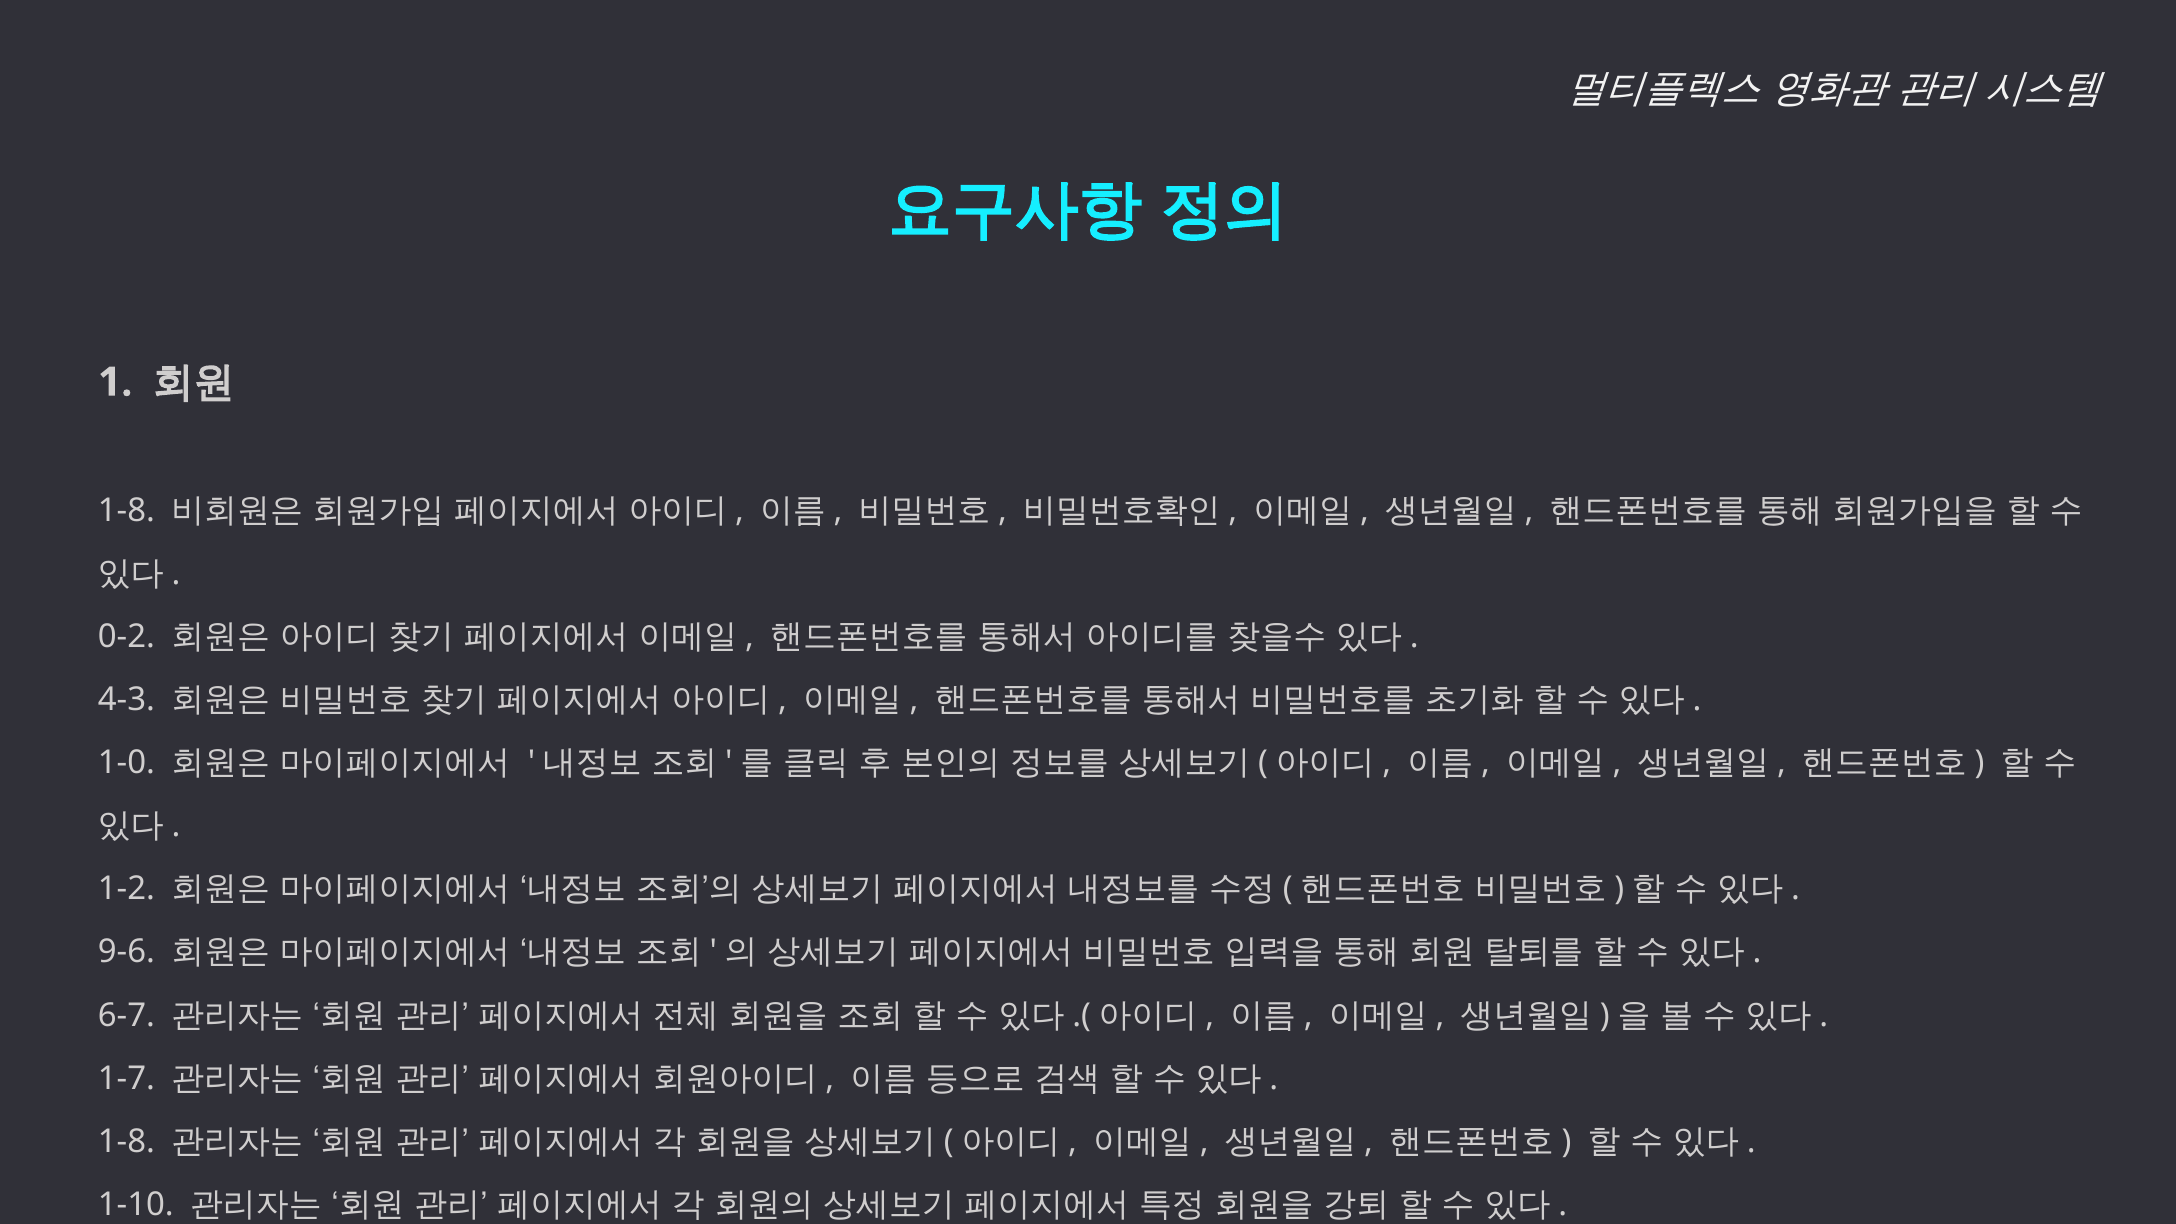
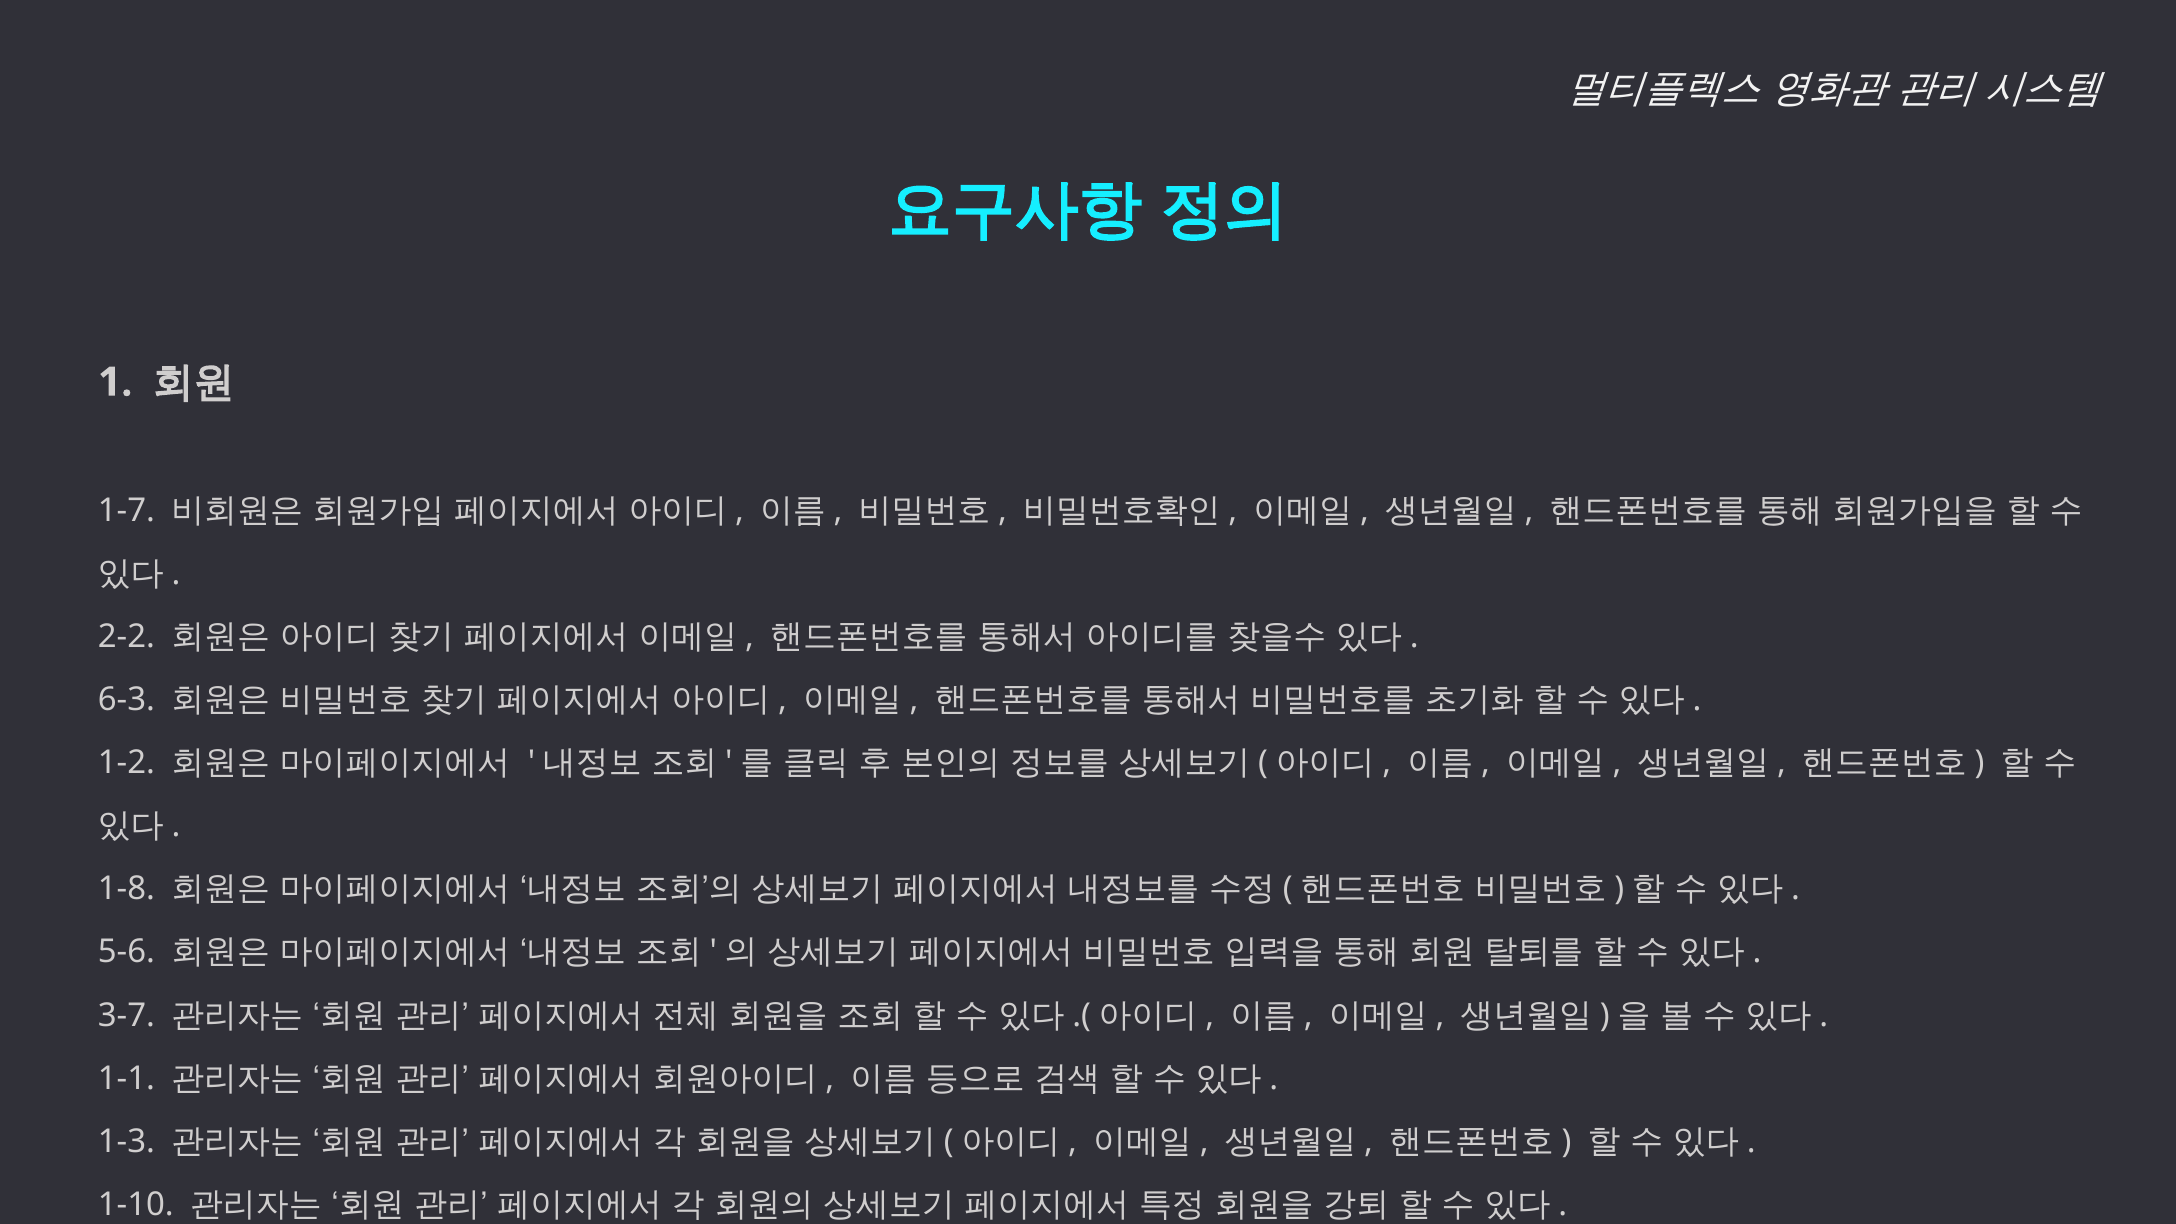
1-8 at (126, 510): 1-8 -> 1-7
0-2: 0-2 -> 2-2
4-3: 4-3 -> 6-3
1-0: 1-0 -> 1-2
1-2: 1-2 -> 1-8
9-6: 9-6 -> 5-6
6-7: 6-7 -> 3-7
1-7: 1-7 -> 1-1
1-8 at (126, 1141): 1-8 -> 1-3
